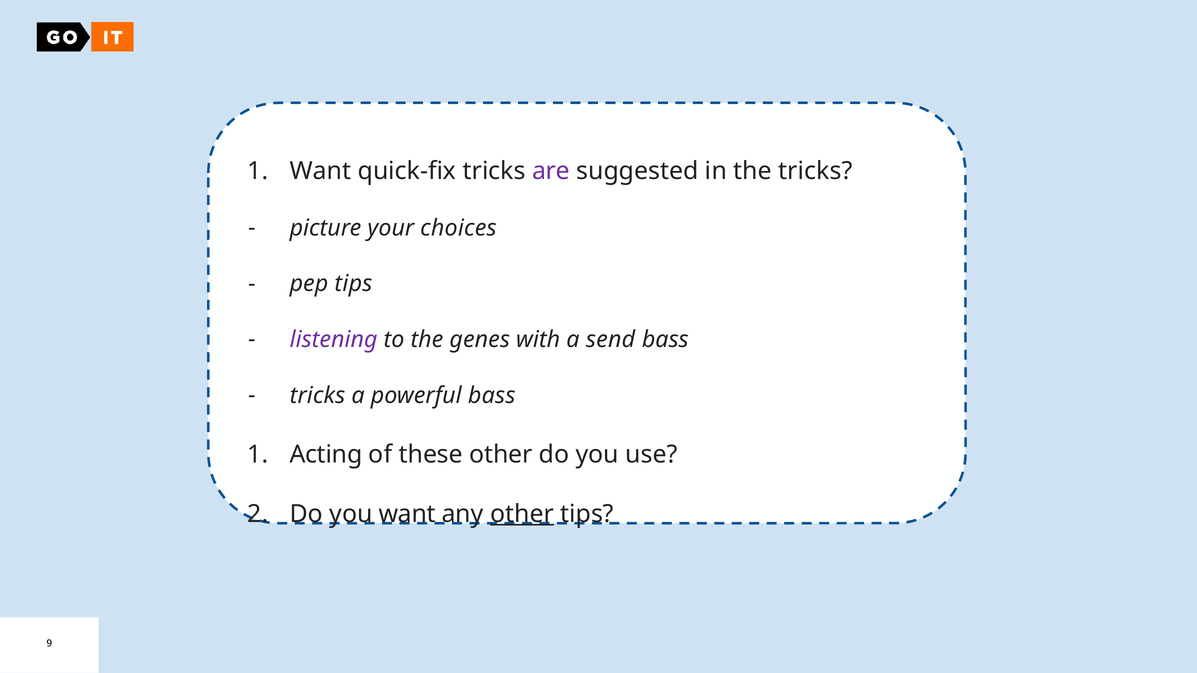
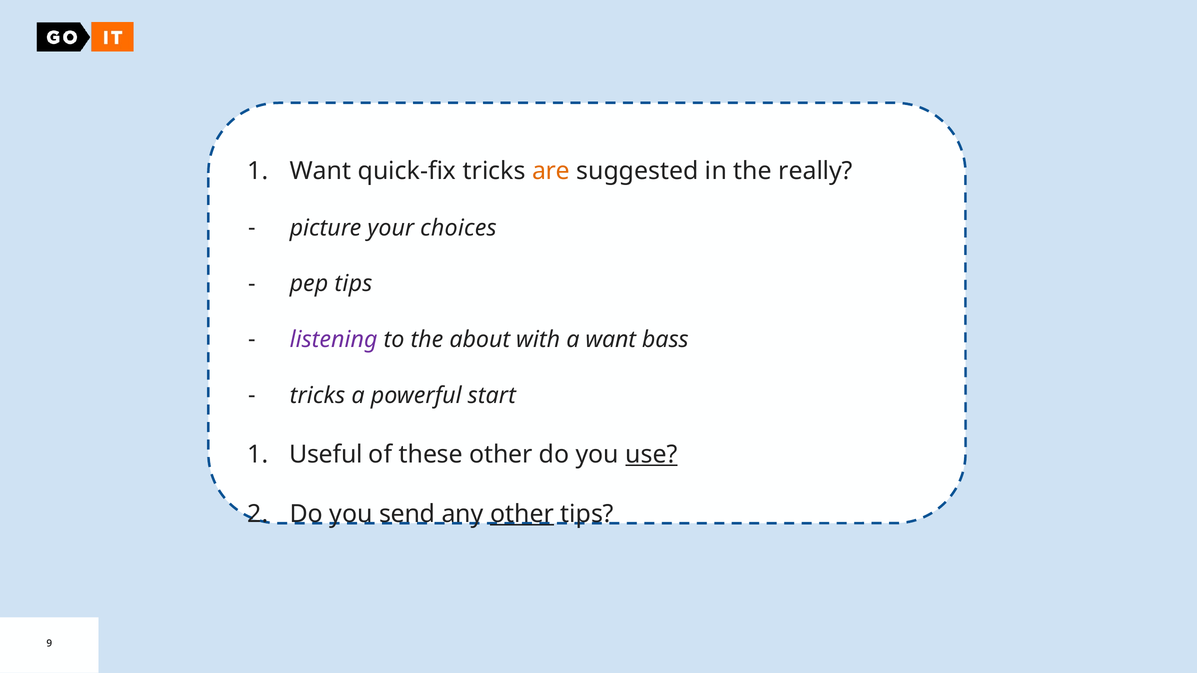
are colour: purple -> orange
the tricks: tricks -> really
genes: genes -> about
a send: send -> want
powerful bass: bass -> start
Acting: Acting -> Useful
use underline: none -> present
you want: want -> send
